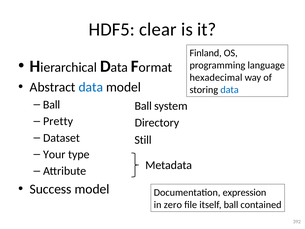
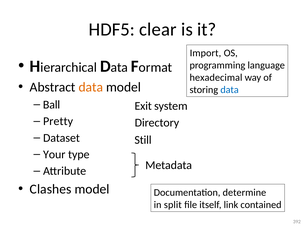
Finland: Finland -> Import
data at (91, 87) colour: blue -> orange
Ball at (143, 106): Ball -> Exit
Success: Success -> Clashes
expression: expression -> determine
zero: zero -> split
itself ball: ball -> link
